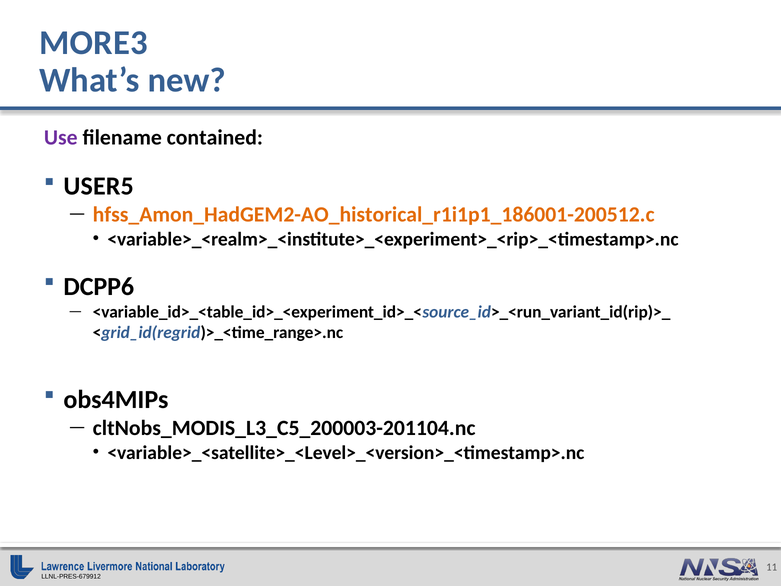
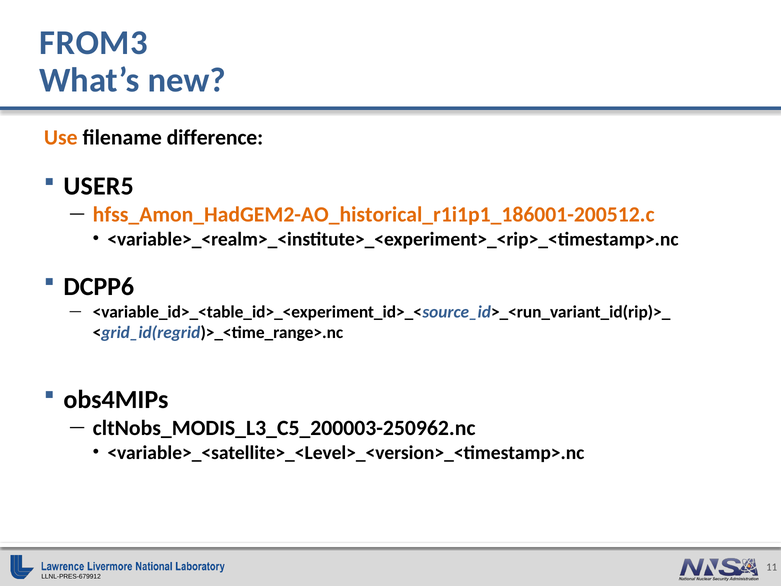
MORE3: MORE3 -> FROM3
Use colour: purple -> orange
contained: contained -> difference
cltNobs_MODIS_L3_C5_200003-201104.nc: cltNobs_MODIS_L3_C5_200003-201104.nc -> cltNobs_MODIS_L3_C5_200003-250962.nc
